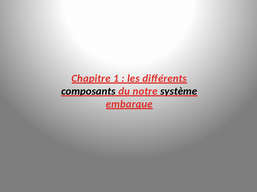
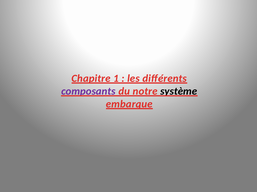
composants colour: black -> purple
